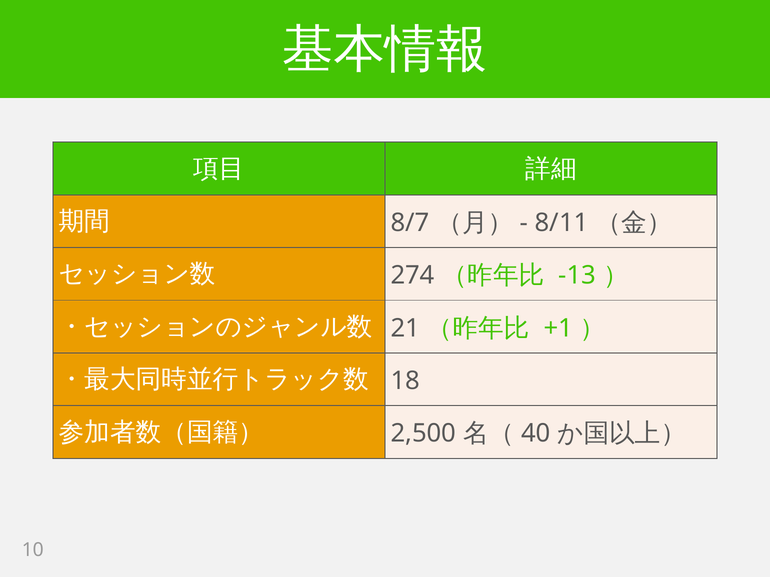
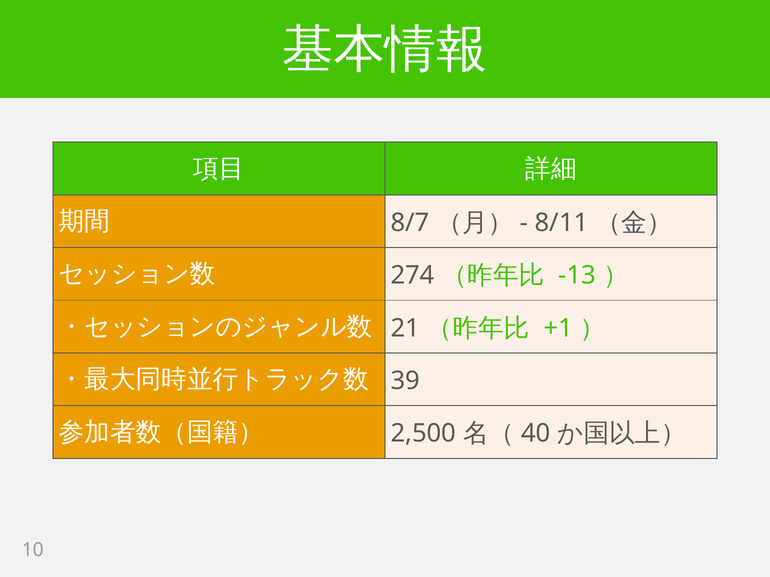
18: 18 -> 39
